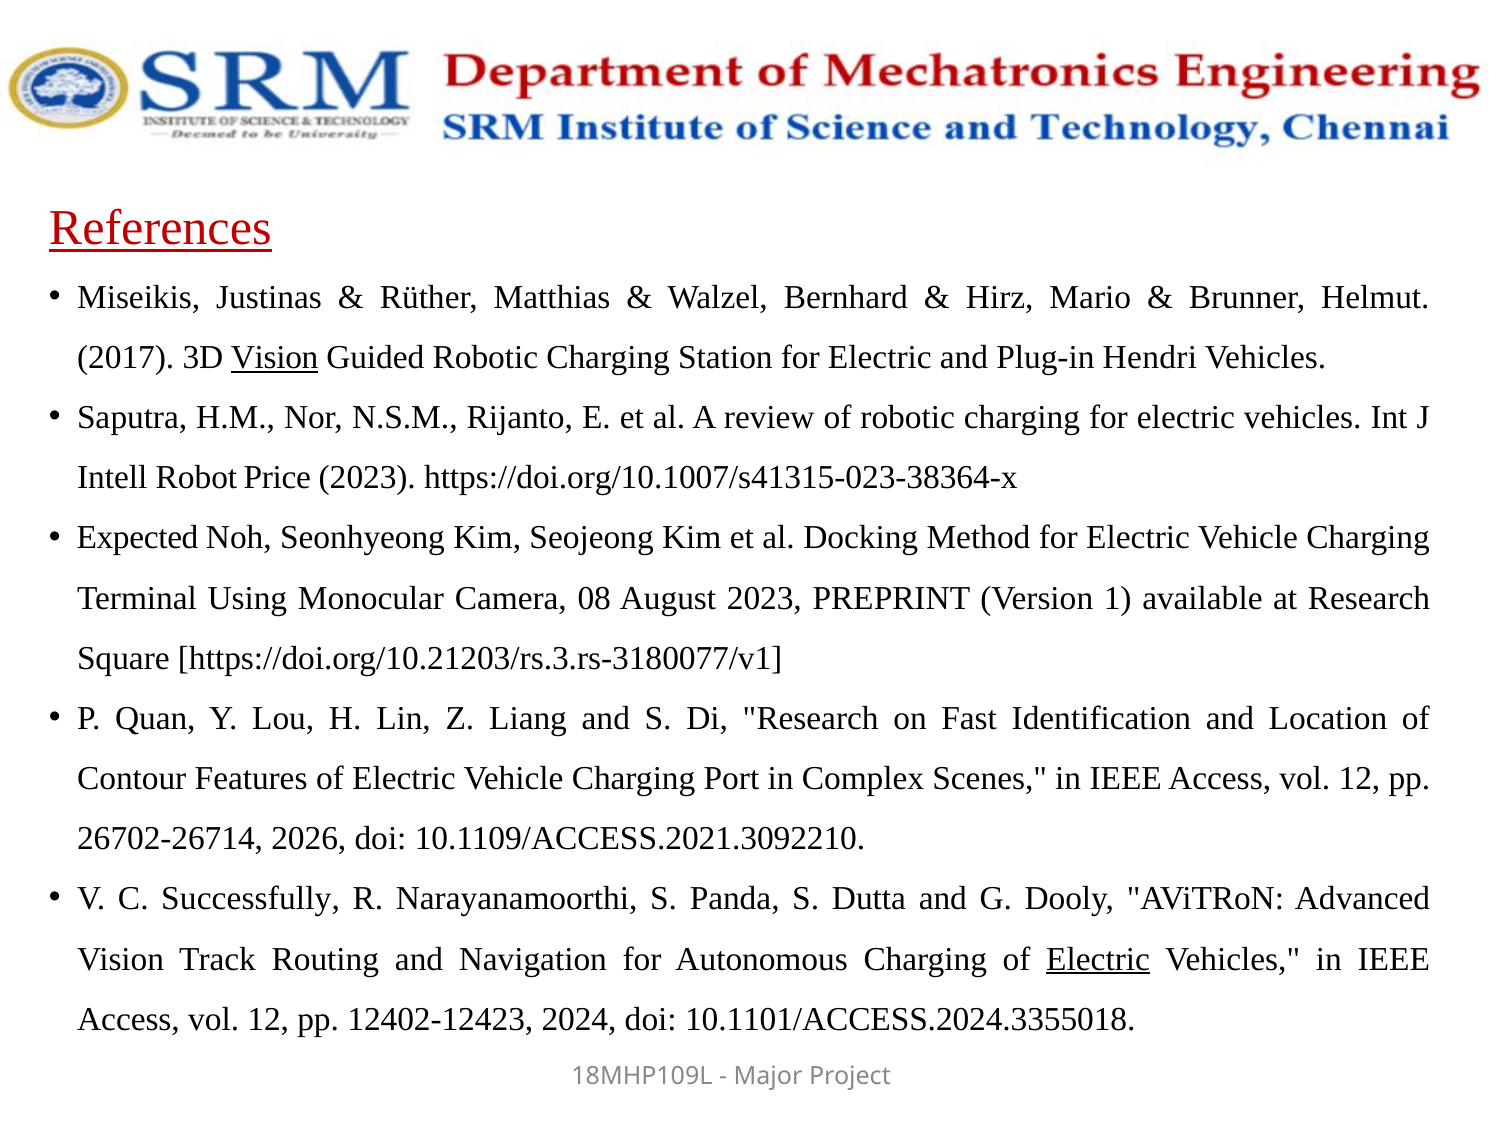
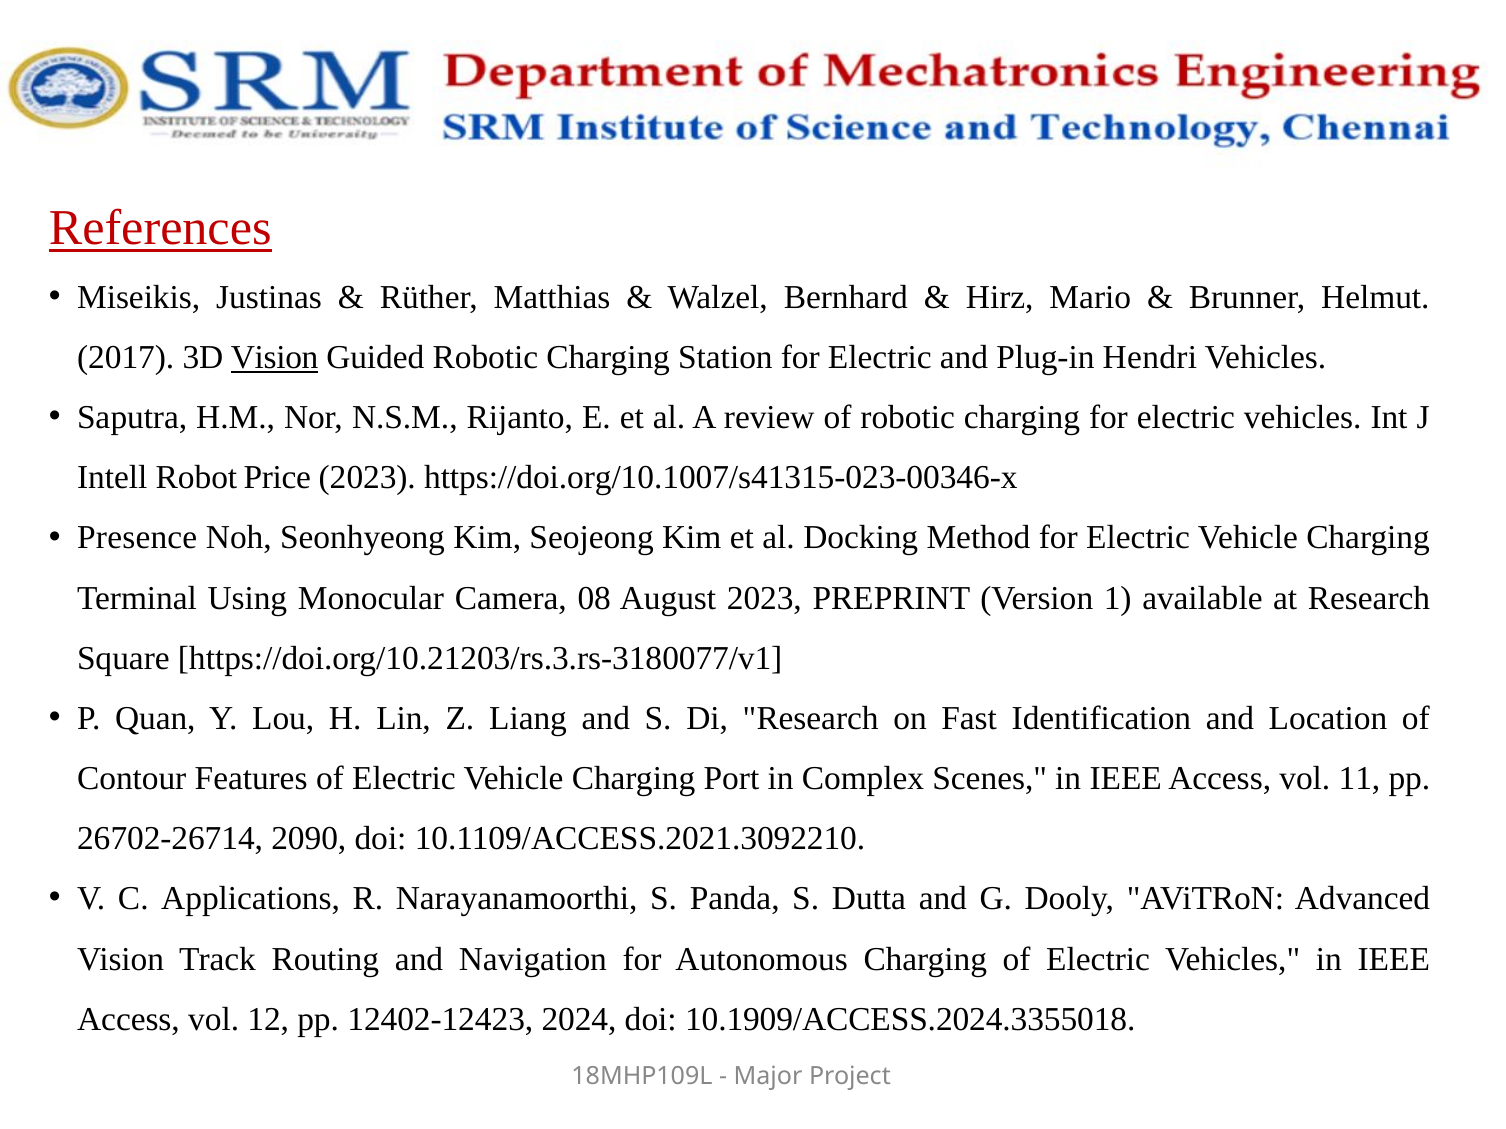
https://doi.org/10.1007/s41315-023-38364-x: https://doi.org/10.1007/s41315-023-38364-x -> https://doi.org/10.1007/s41315-023-00346-x
Expected: Expected -> Presence
12 at (1359, 779): 12 -> 11
2026: 2026 -> 2090
Successfully: Successfully -> Applications
Electric at (1098, 959) underline: present -> none
10.1101/ACCESS.2024.3355018: 10.1101/ACCESS.2024.3355018 -> 10.1909/ACCESS.2024.3355018
